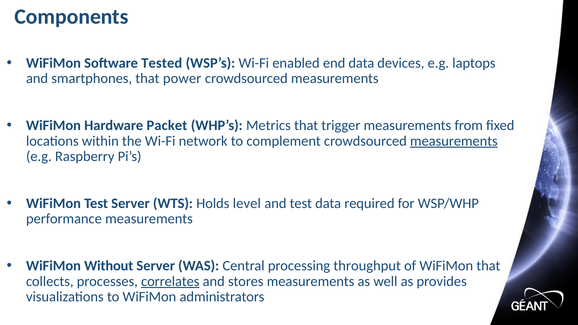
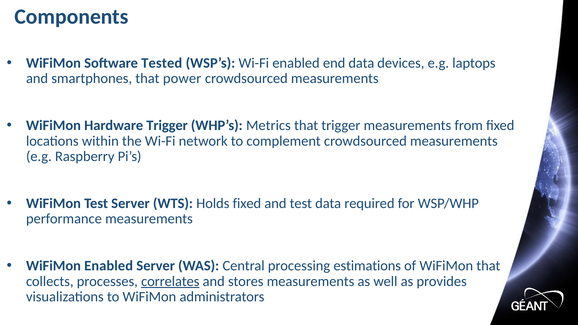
Hardware Packet: Packet -> Trigger
measurements at (454, 141) underline: present -> none
Holds level: level -> fixed
WiFiMon Without: Without -> Enabled
throughput: throughput -> estimations
